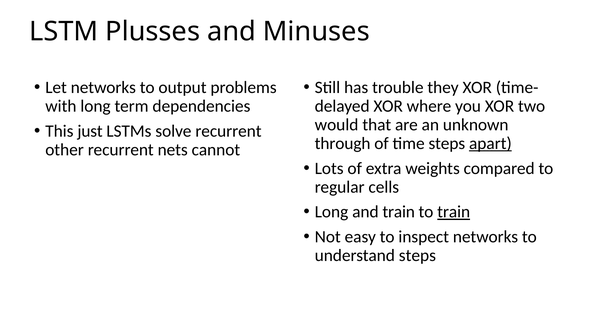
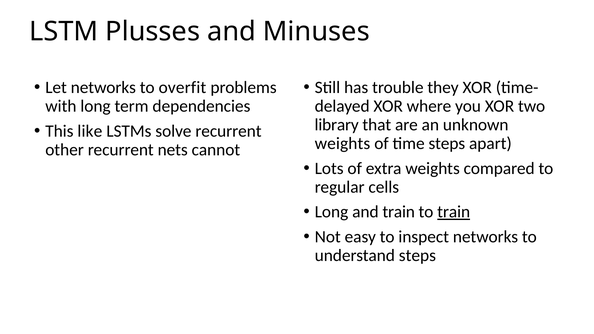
output: output -> overfit
would: would -> library
just: just -> like
through at (343, 144): through -> weights
apart underline: present -> none
